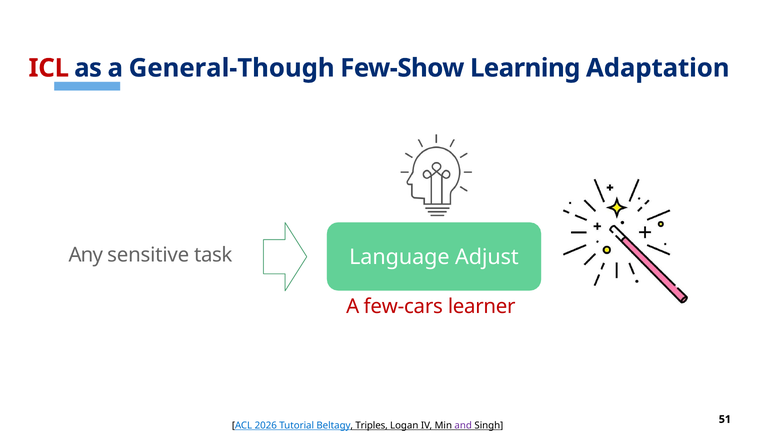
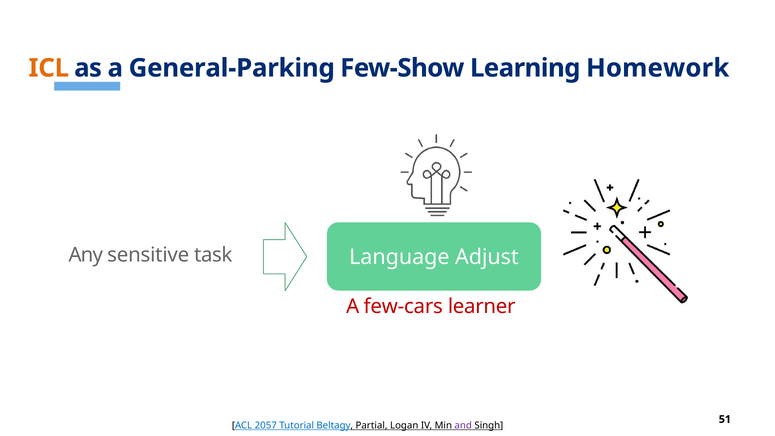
ICL colour: red -> orange
General-Though: General-Though -> General-Parking
Adaptation: Adaptation -> Homework
2026: 2026 -> 2057
Triples: Triples -> Partial
